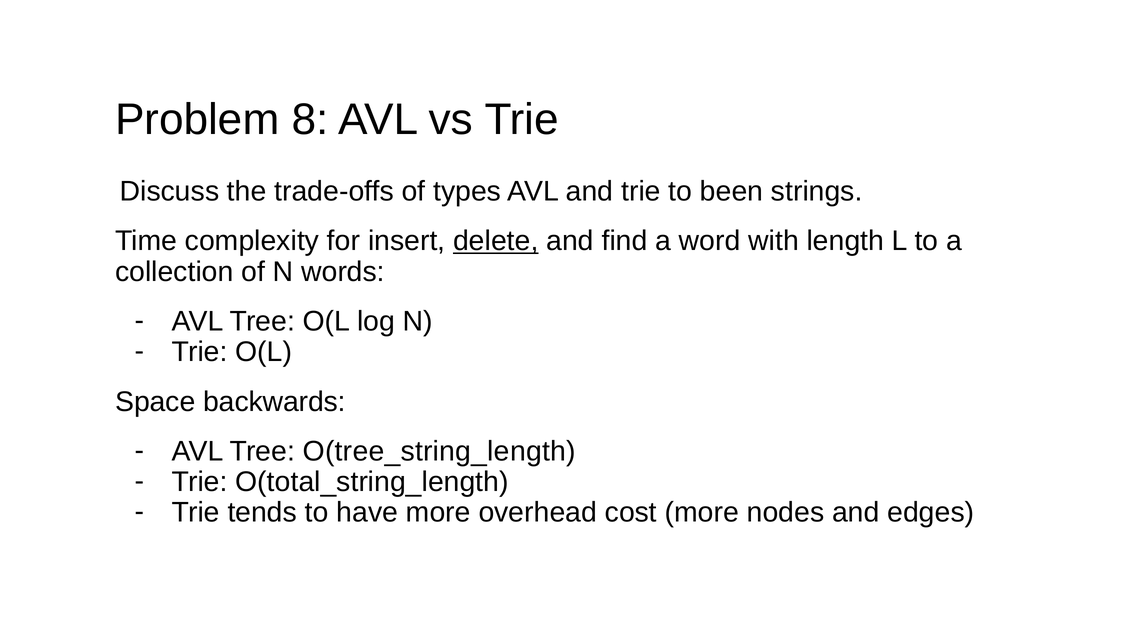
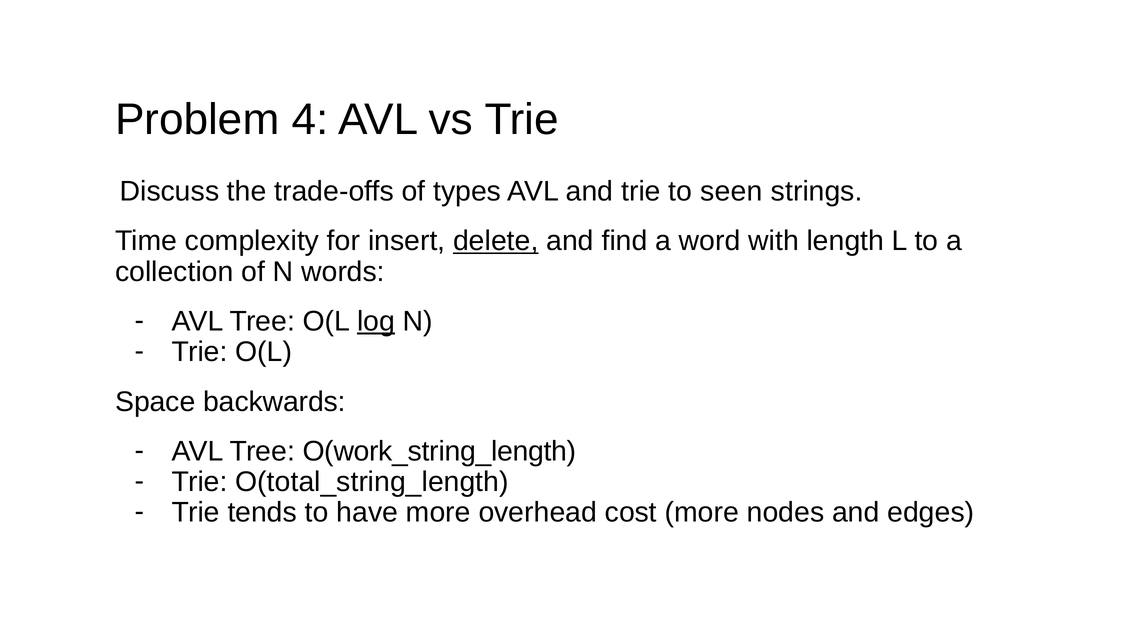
8: 8 -> 4
been: been -> seen
log underline: none -> present
O(tree_string_length: O(tree_string_length -> O(work_string_length
